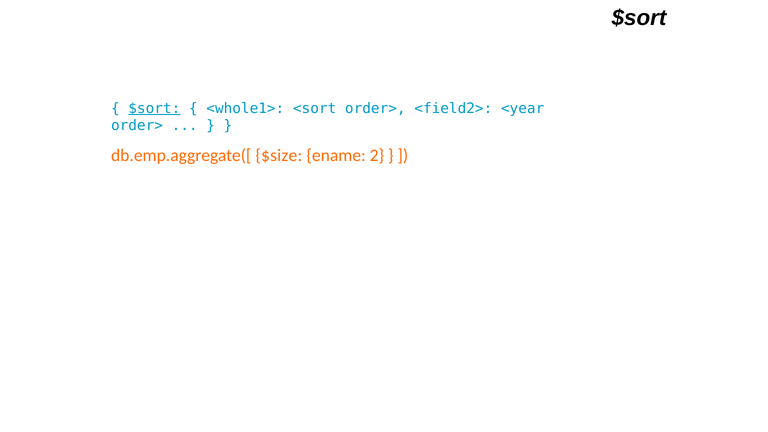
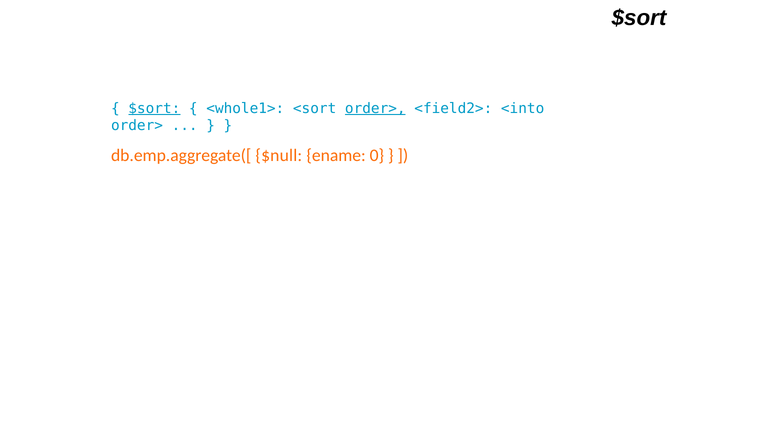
order> at (375, 108) underline: none -> present
<year: <year -> <into
$size: $size -> $null
2: 2 -> 0
